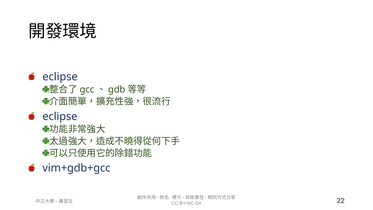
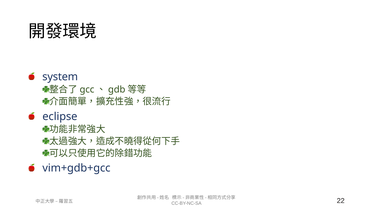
eclipse at (60, 77): eclipse -> system
